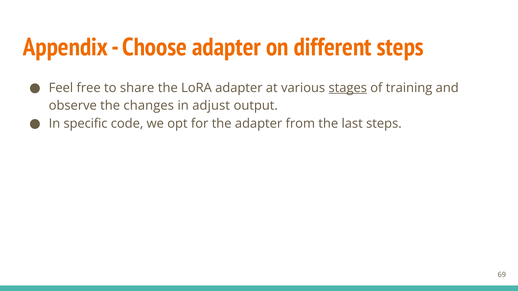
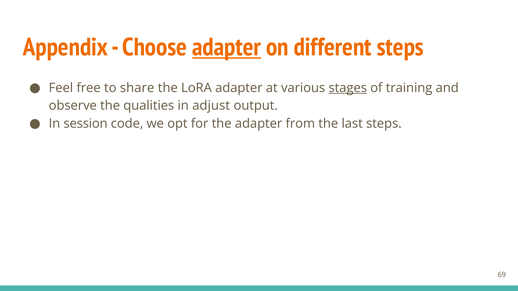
adapter at (227, 47) underline: none -> present
changes: changes -> qualities
specific: specific -> session
